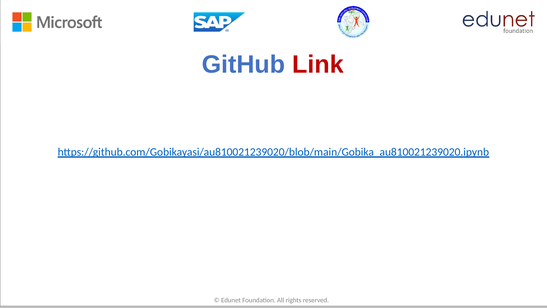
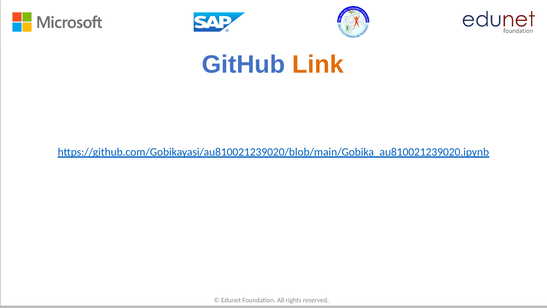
Link colour: red -> orange
